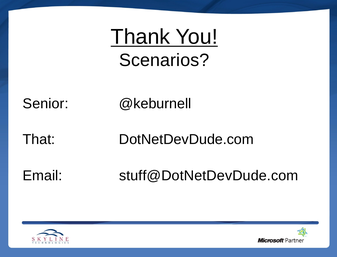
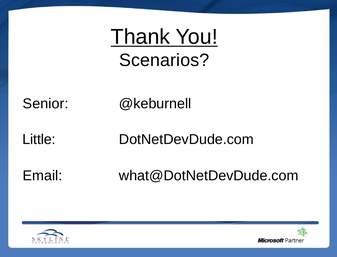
That: That -> Little
stuff@DotNetDevDude.com: stuff@DotNetDevDude.com -> what@DotNetDevDude.com
